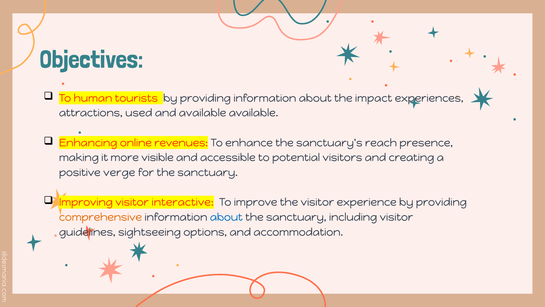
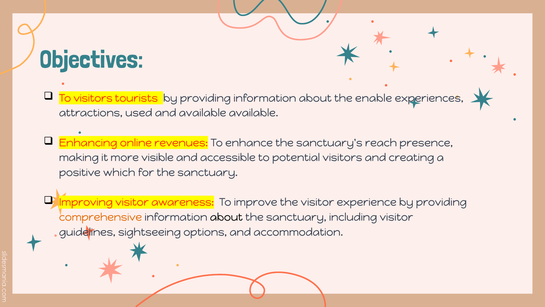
To human: human -> visitors
impact: impact -> enable
verge: verge -> which
interactive: interactive -> awareness
about at (226, 217) colour: blue -> black
